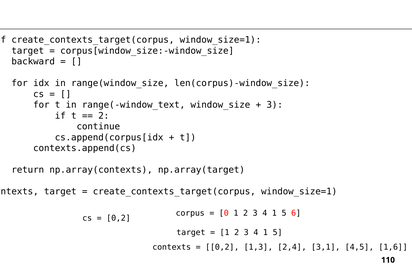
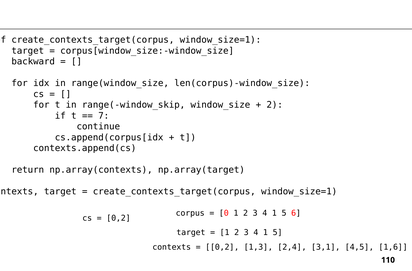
range(-window_text: range(-window_text -> range(-window_skip
3 at (275, 105): 3 -> 2
2 at (104, 116): 2 -> 7
